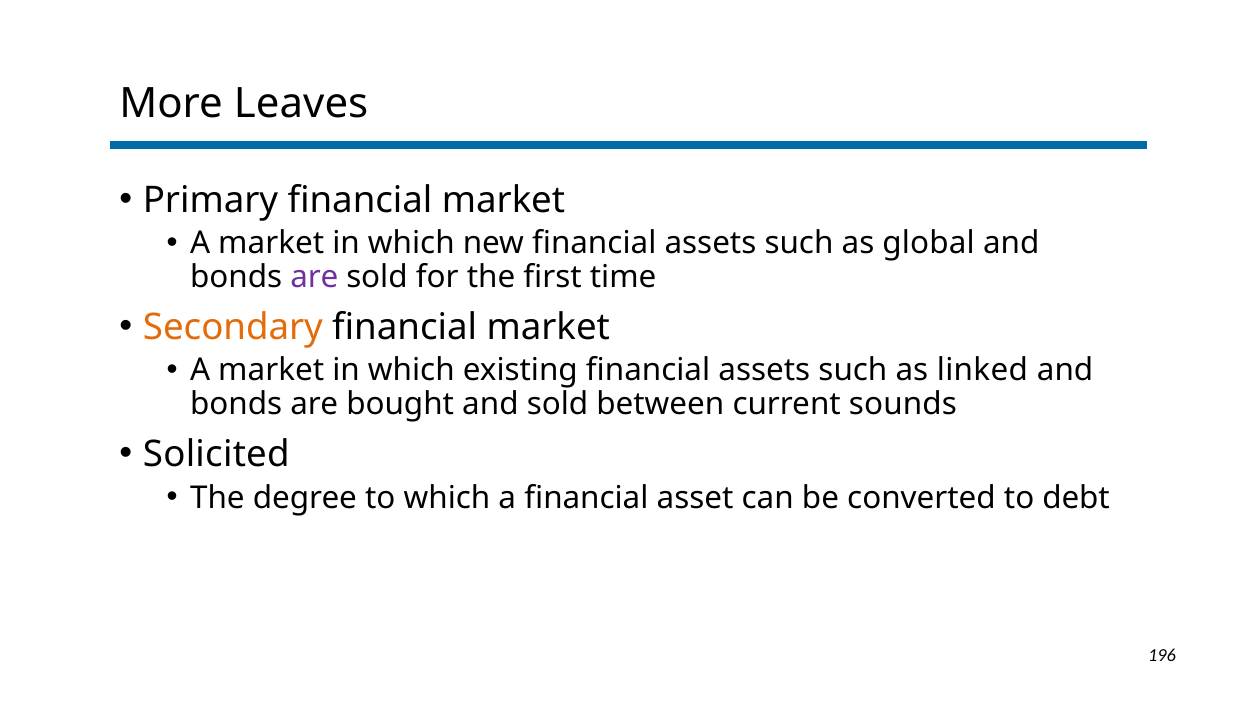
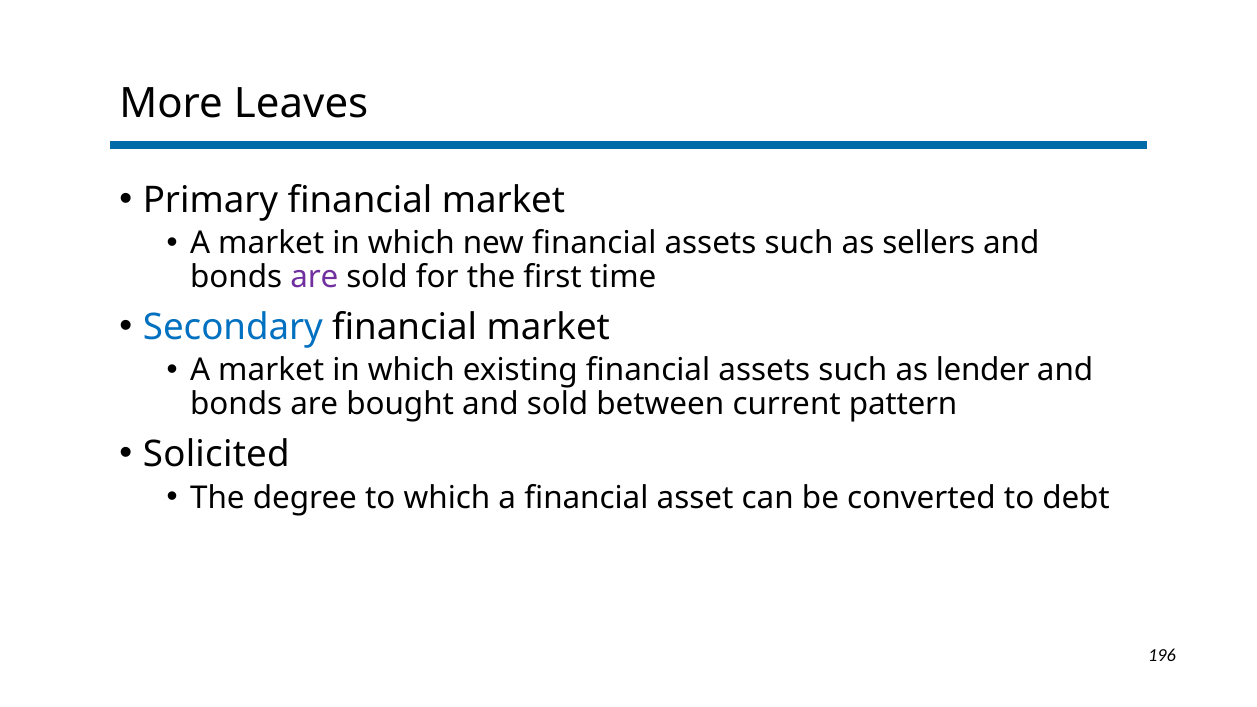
global: global -> sellers
Secondary colour: orange -> blue
linked: linked -> lender
sounds: sounds -> pattern
